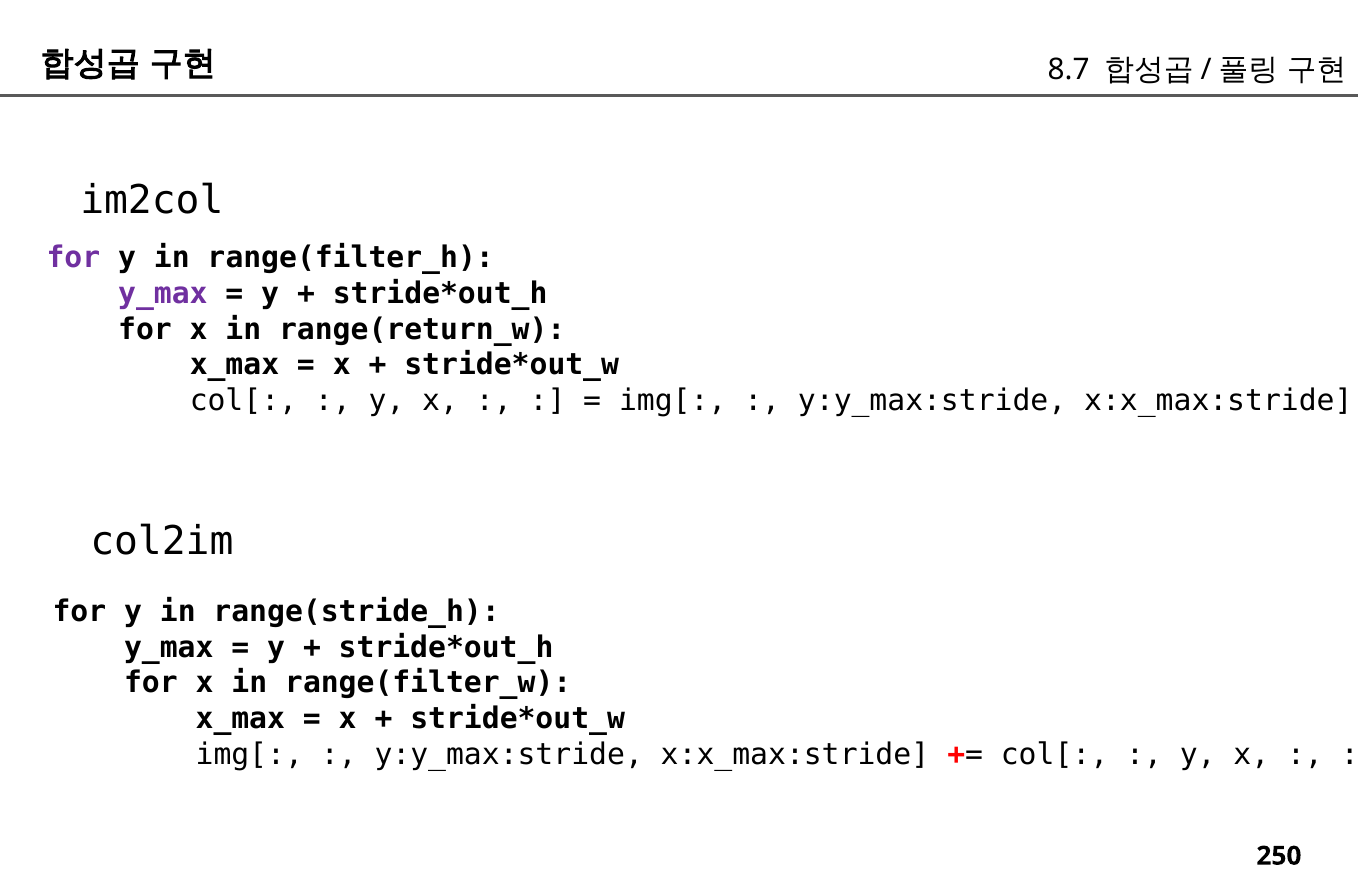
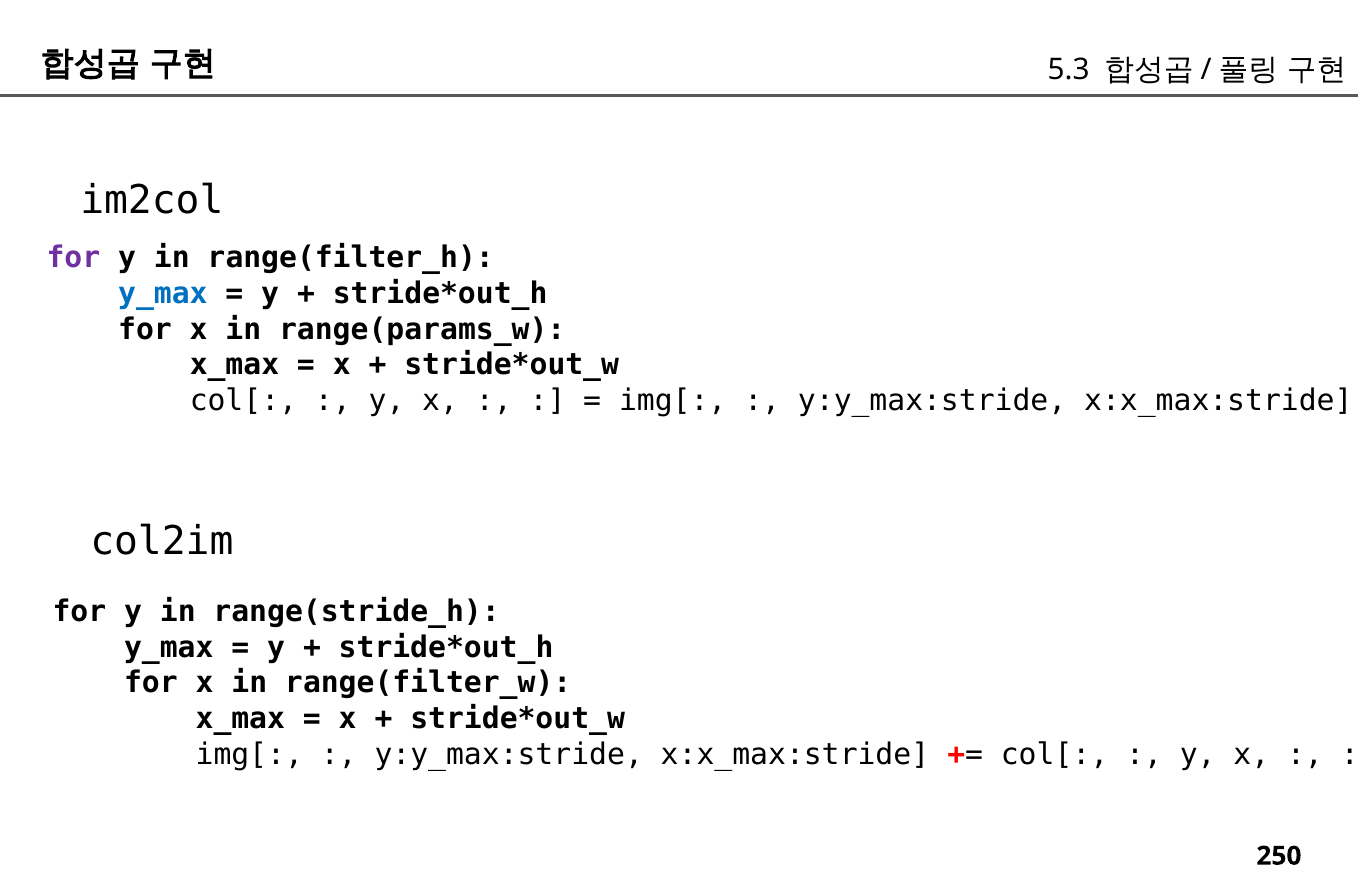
8.7: 8.7 -> 5.3
y_max at (163, 294) colour: purple -> blue
range(return_w: range(return_w -> range(params_w
